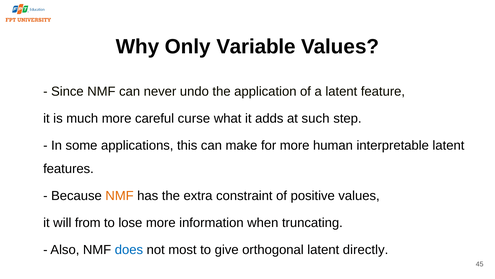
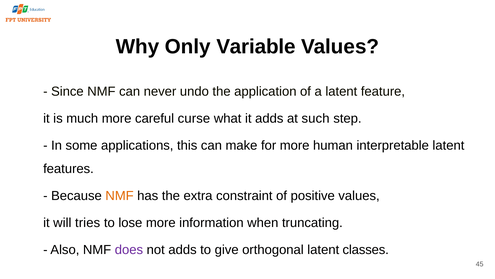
from: from -> tries
does colour: blue -> purple
not most: most -> adds
directly: directly -> classes
